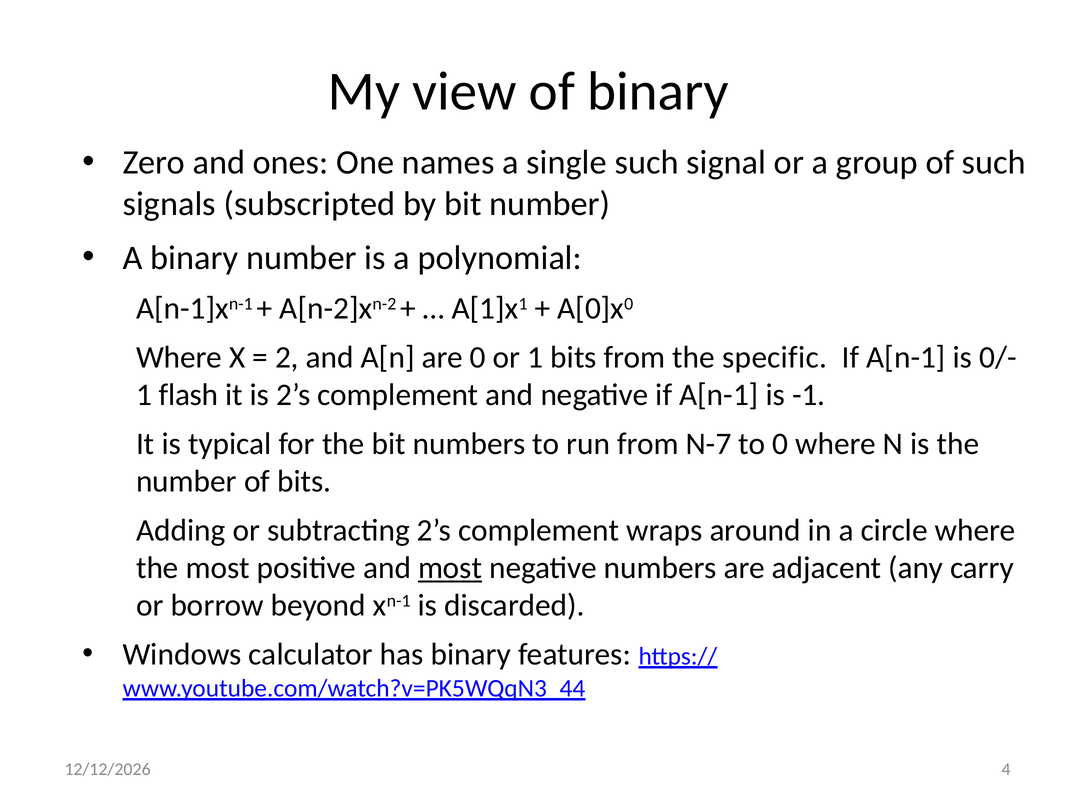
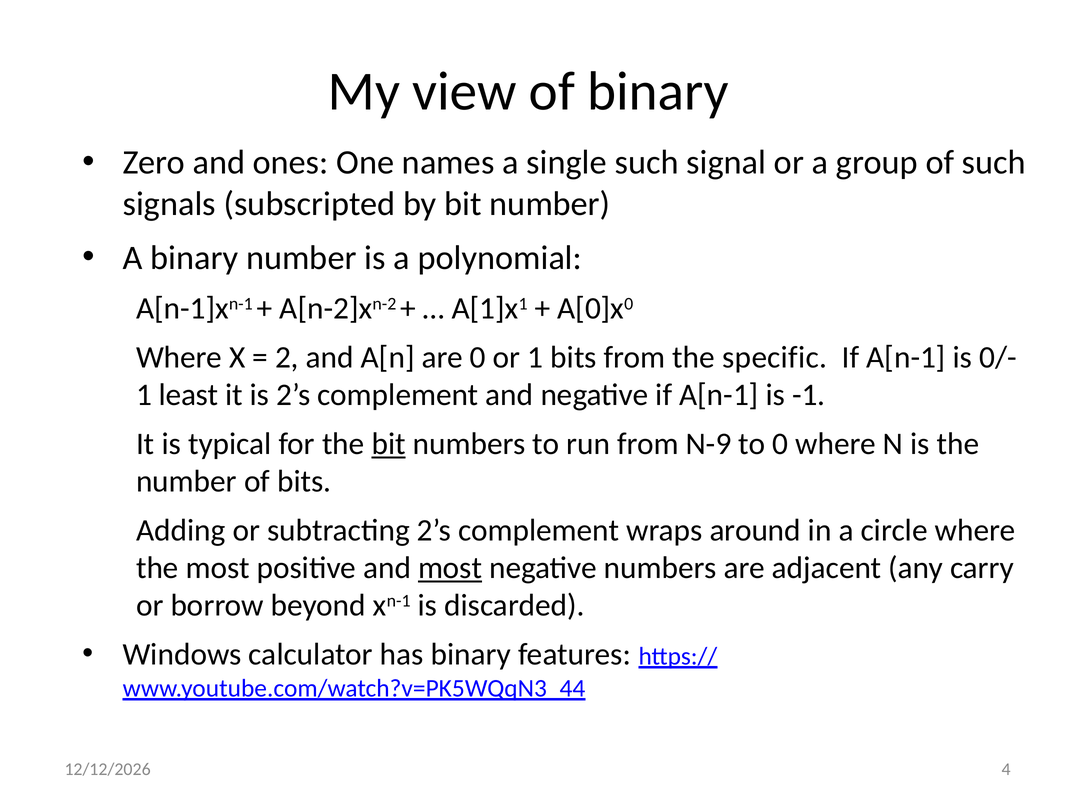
flash: flash -> least
bit at (389, 444) underline: none -> present
N-7: N-7 -> N-9
